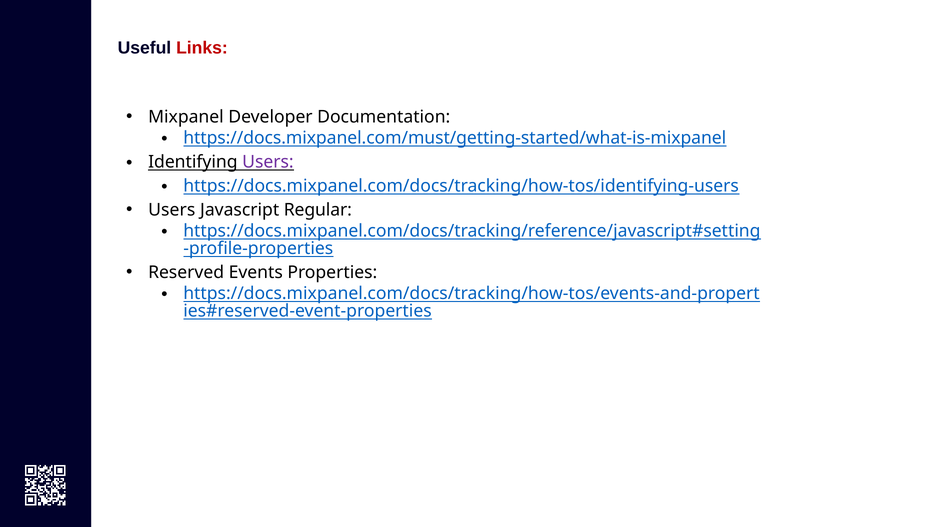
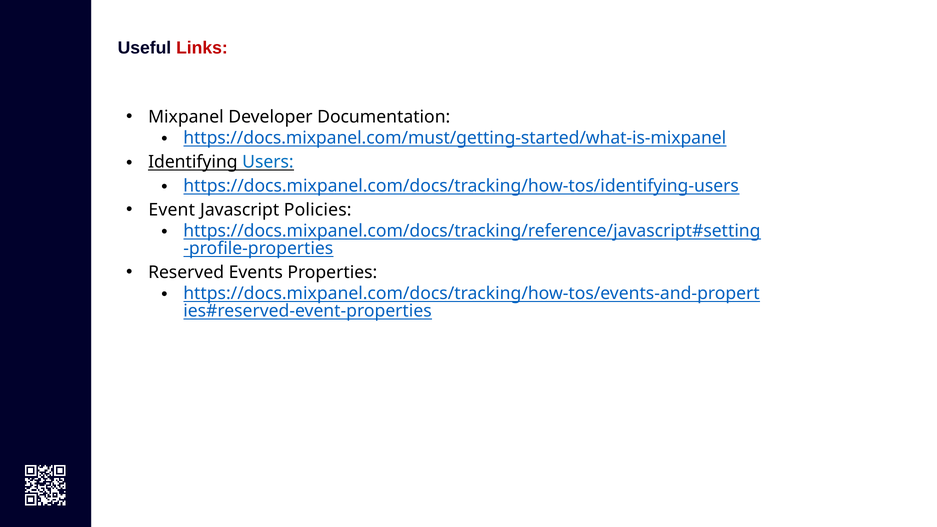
Users at (268, 162) colour: purple -> blue
Users at (172, 210): Users -> Event
Regular: Regular -> Policies
